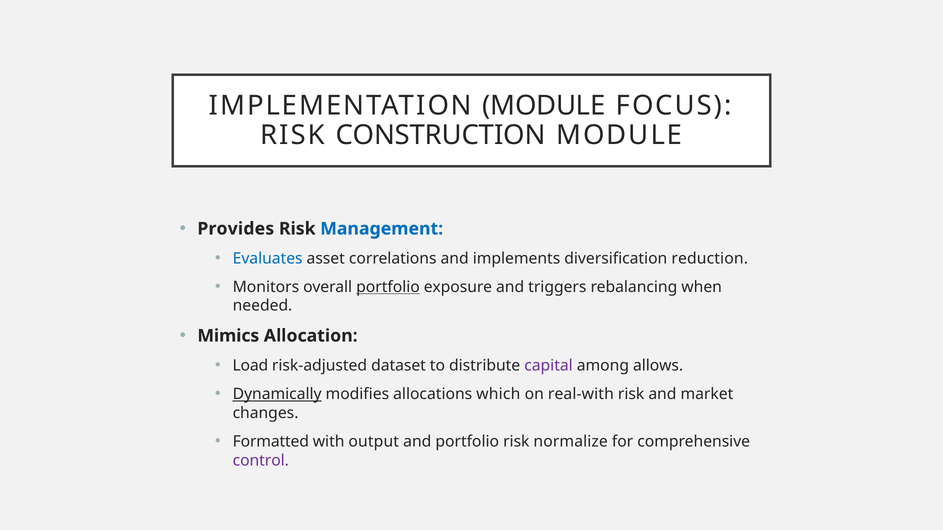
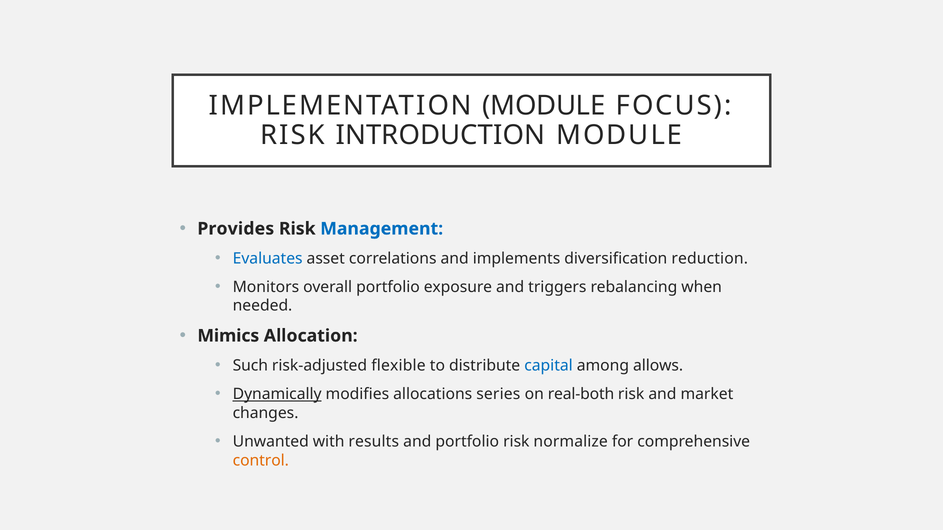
CONSTRUCTION: CONSTRUCTION -> INTRODUCTION
portfolio at (388, 287) underline: present -> none
Load: Load -> Such
dataset: dataset -> flexible
capital colour: purple -> blue
which: which -> series
real-with: real-with -> real-both
Formatted: Formatted -> Unwanted
output: output -> results
control colour: purple -> orange
